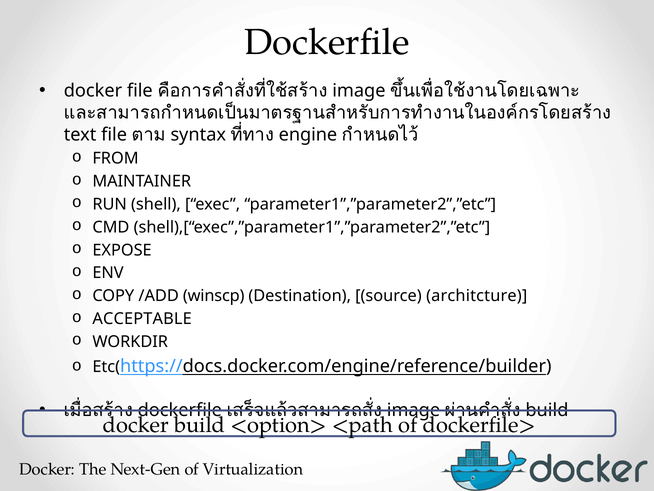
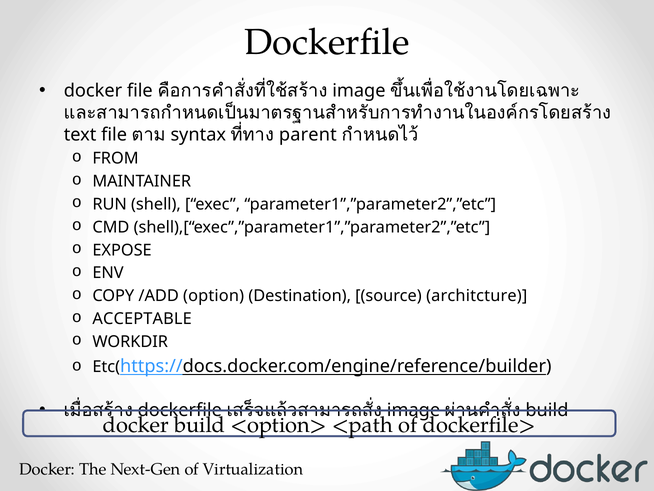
engine: engine -> parent
winscp: winscp -> option
